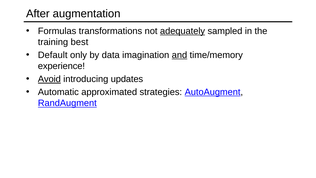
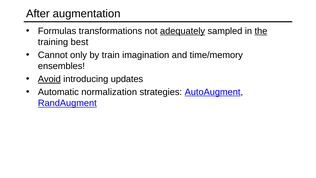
the underline: none -> present
Default: Default -> Cannot
data: data -> train
and underline: present -> none
experience: experience -> ensembles
approximated: approximated -> normalization
